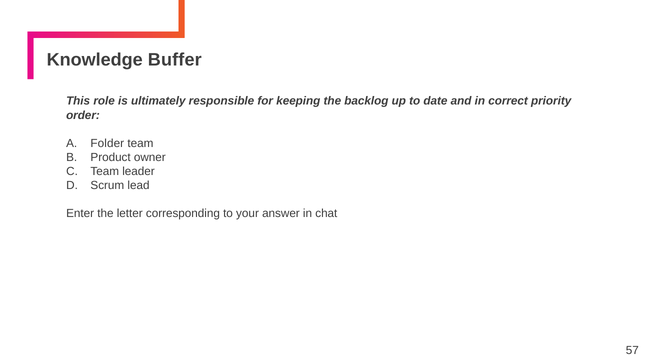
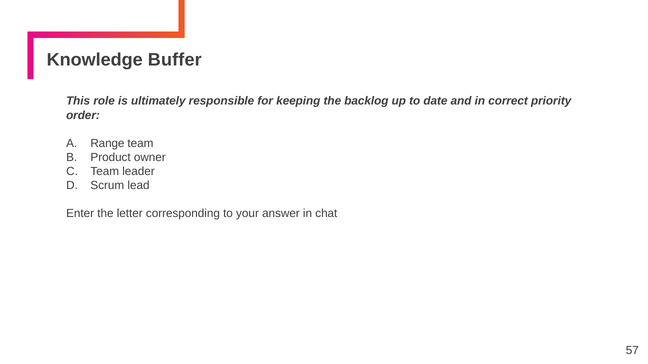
Folder: Folder -> Range
